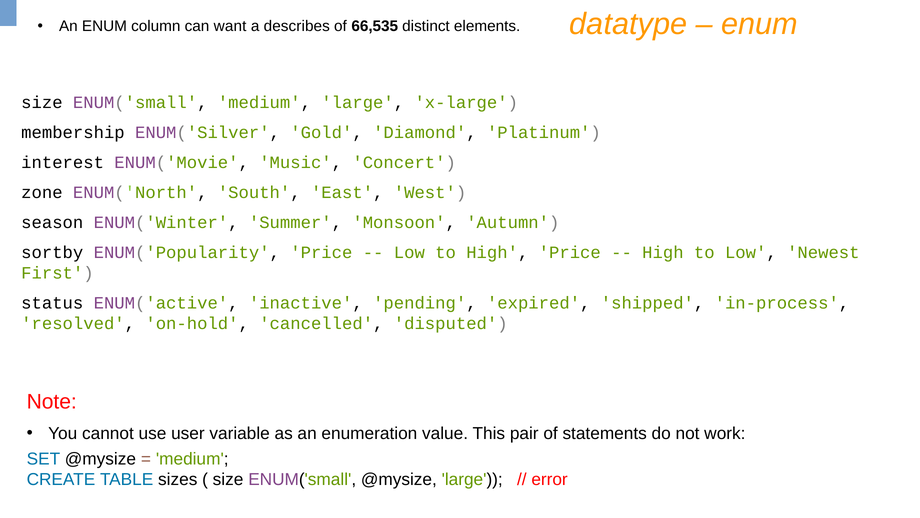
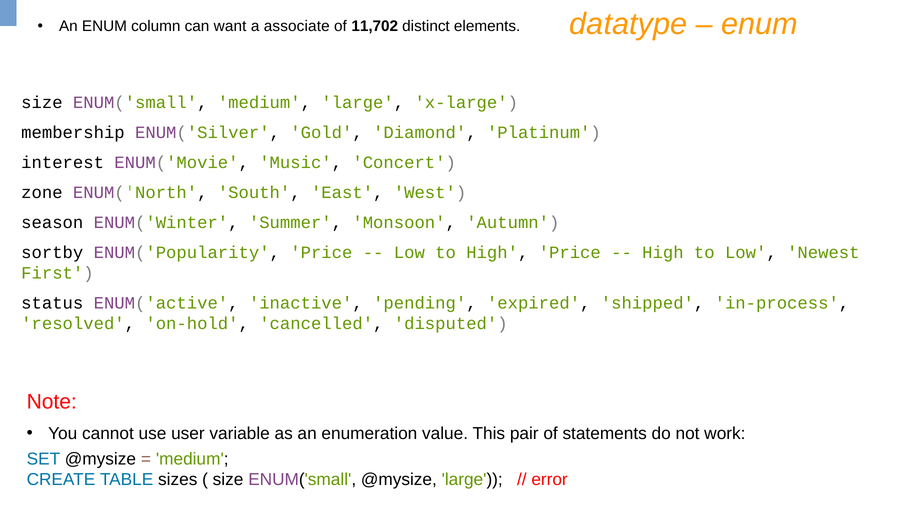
describes: describes -> associate
66,535: 66,535 -> 11,702
